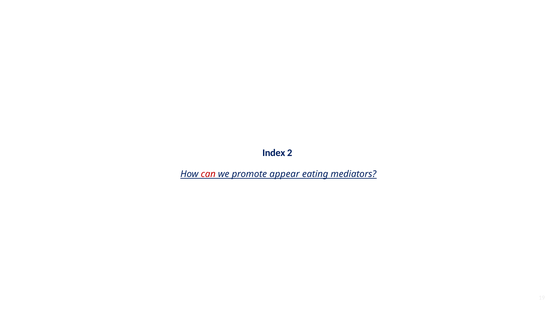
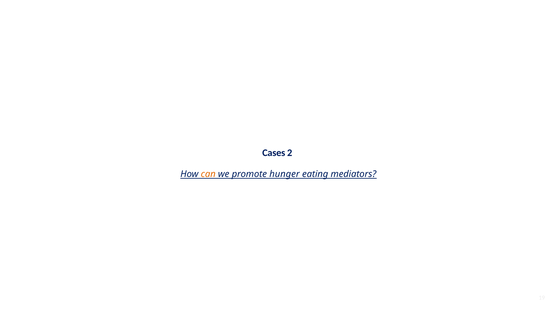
Index: Index -> Cases
can colour: red -> orange
appear: appear -> hunger
